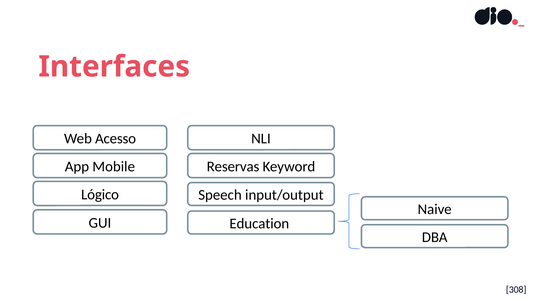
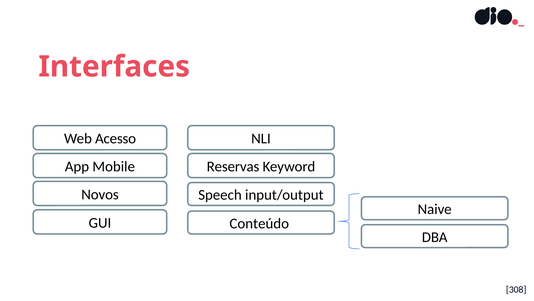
Lógico: Lógico -> Novos
Education: Education -> Conteúdo
